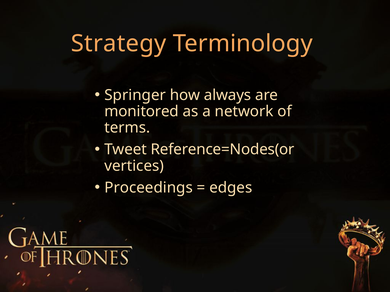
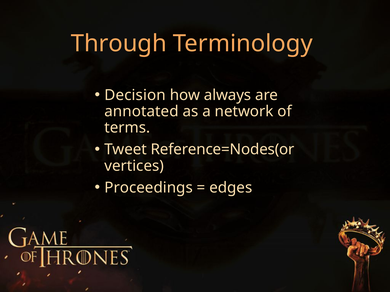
Strategy: Strategy -> Through
Springer: Springer -> Decision
monitored: monitored -> annotated
